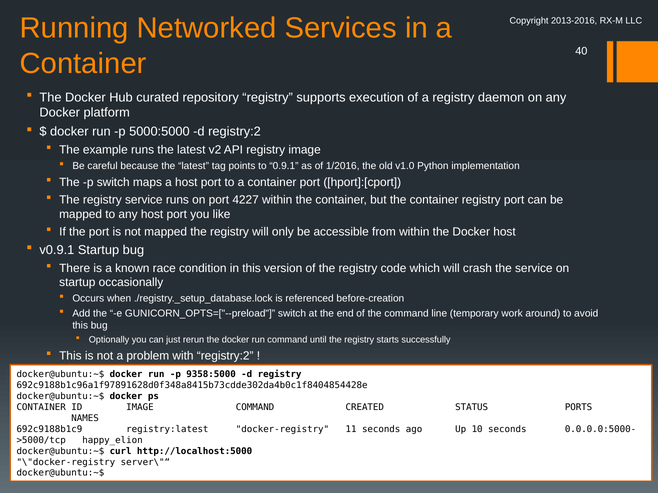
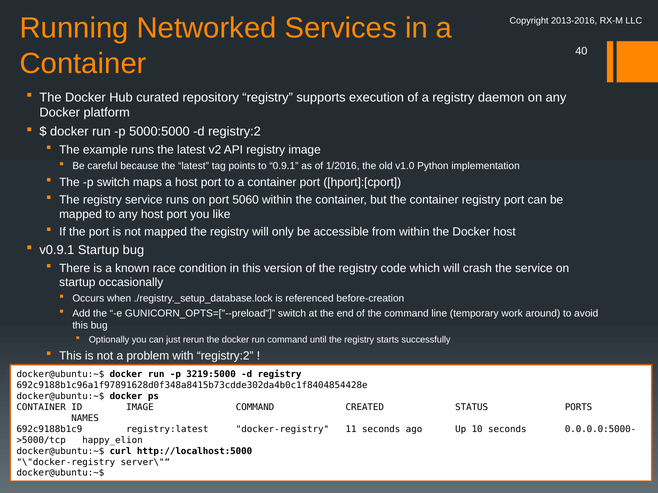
4227: 4227 -> 5060
9358:5000: 9358:5000 -> 3219:5000
